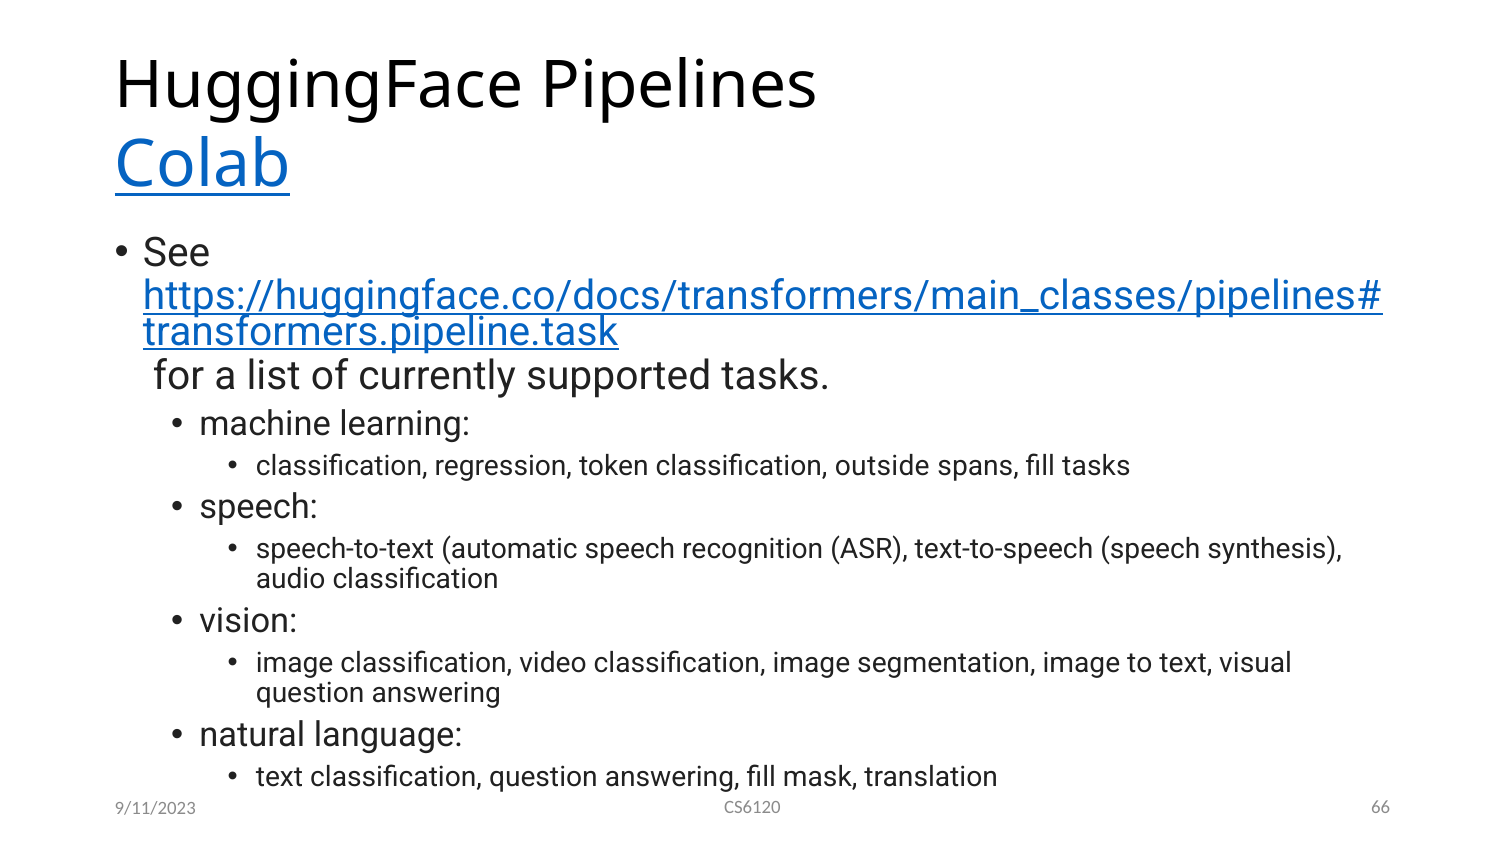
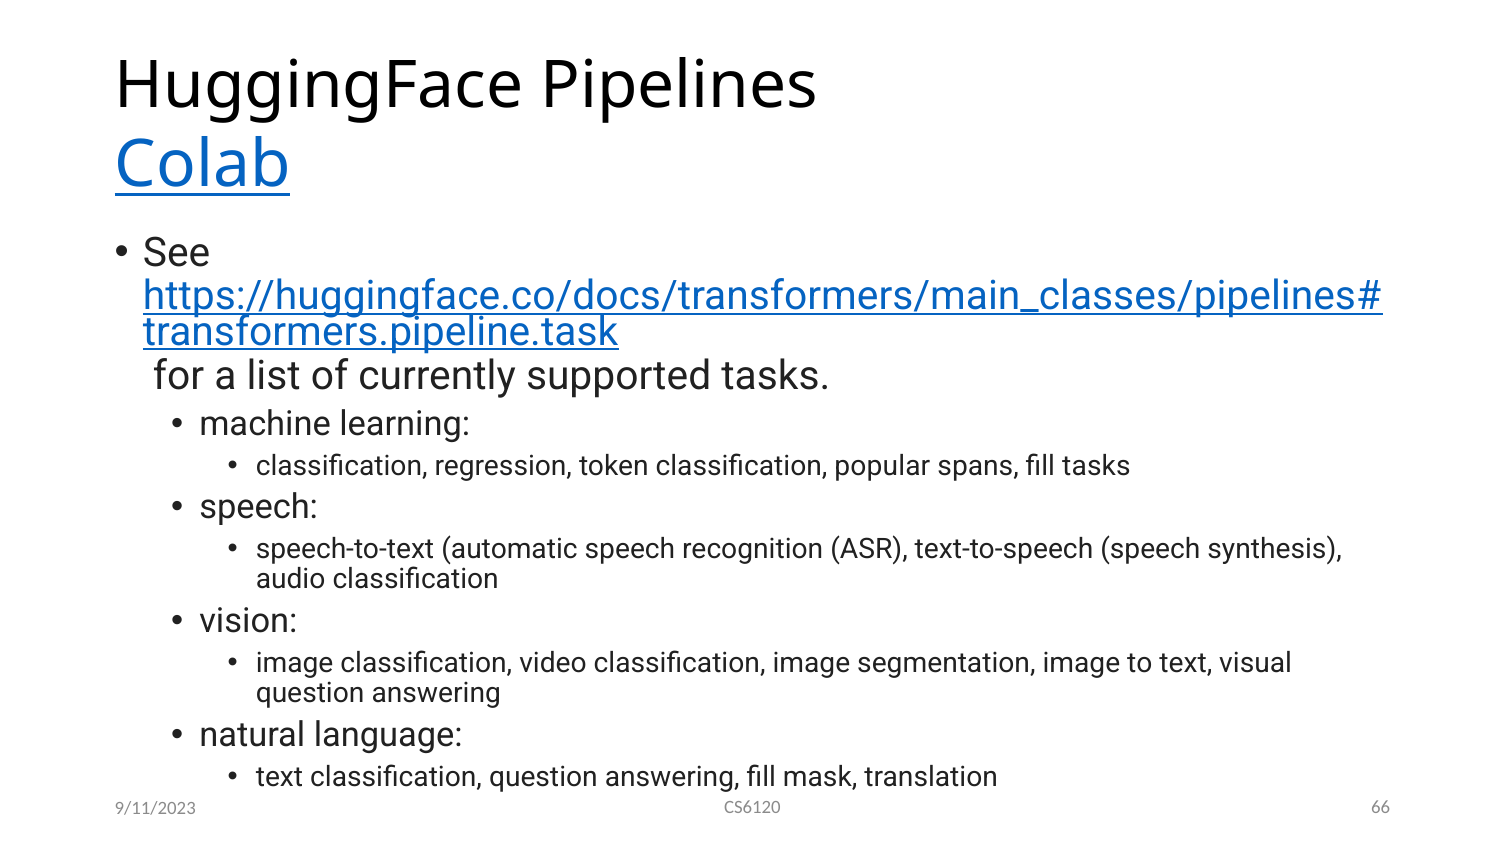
outside: outside -> popular
